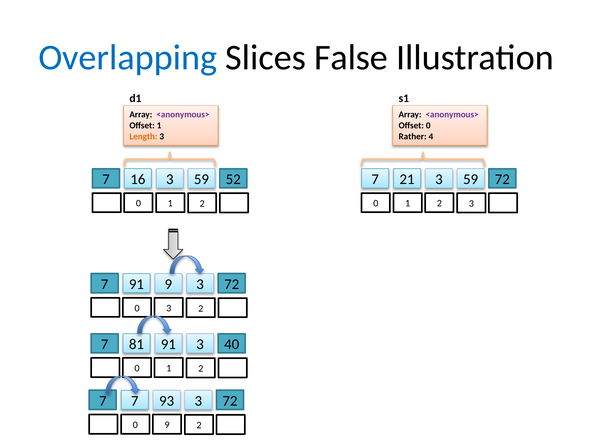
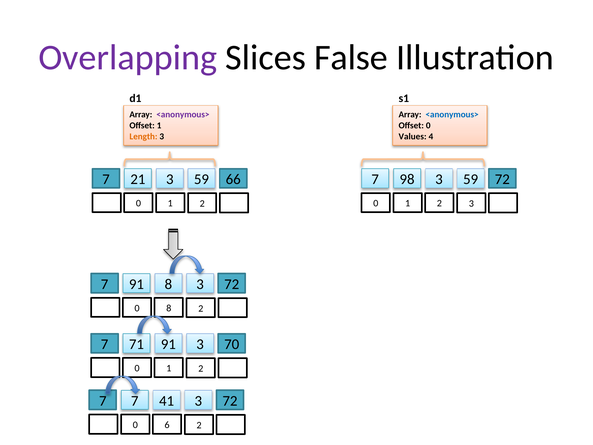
Overlapping colour: blue -> purple
<anonymous> at (452, 115) colour: purple -> blue
Rather: Rather -> Values
16: 16 -> 21
52: 52 -> 66
21: 21 -> 98
91 9: 9 -> 8
0 3: 3 -> 8
81: 81 -> 71
40: 40 -> 70
93: 93 -> 41
0 9: 9 -> 6
